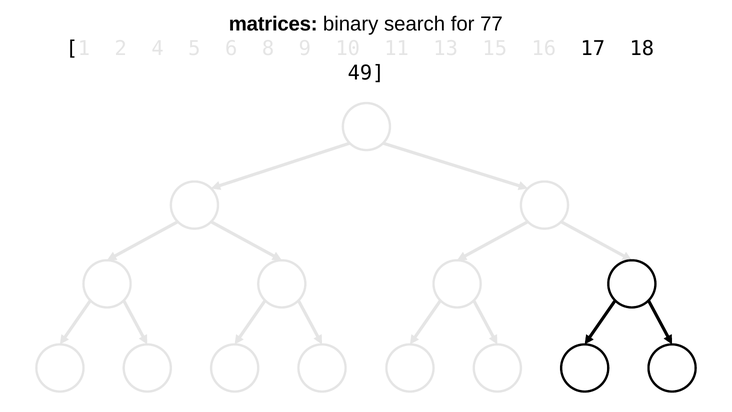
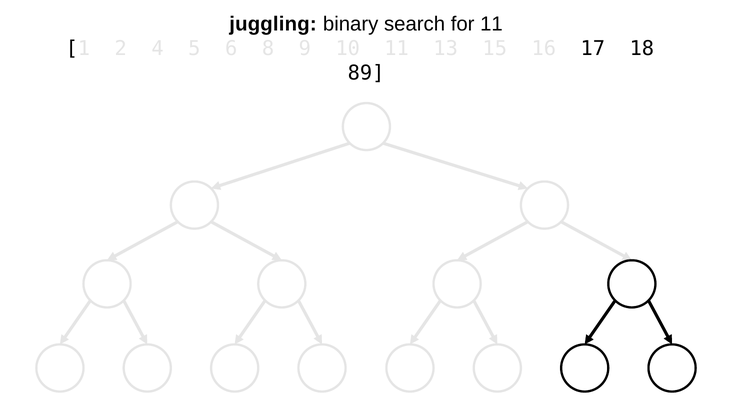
matrices: matrices -> juggling
for 77: 77 -> 11
49: 49 -> 89
